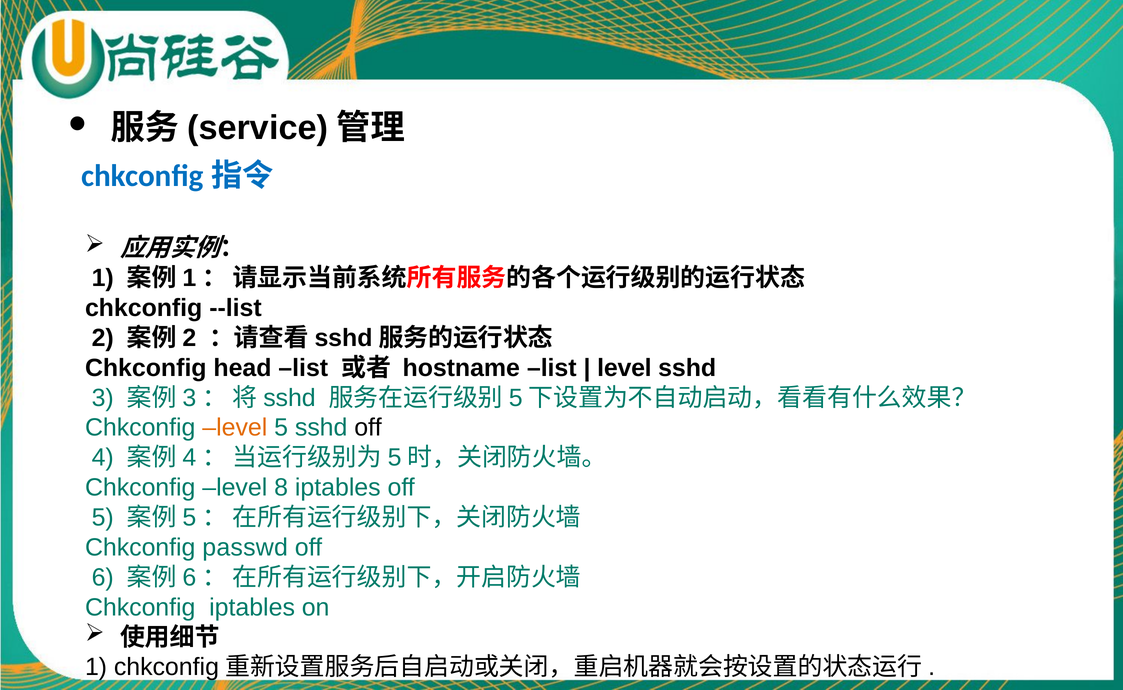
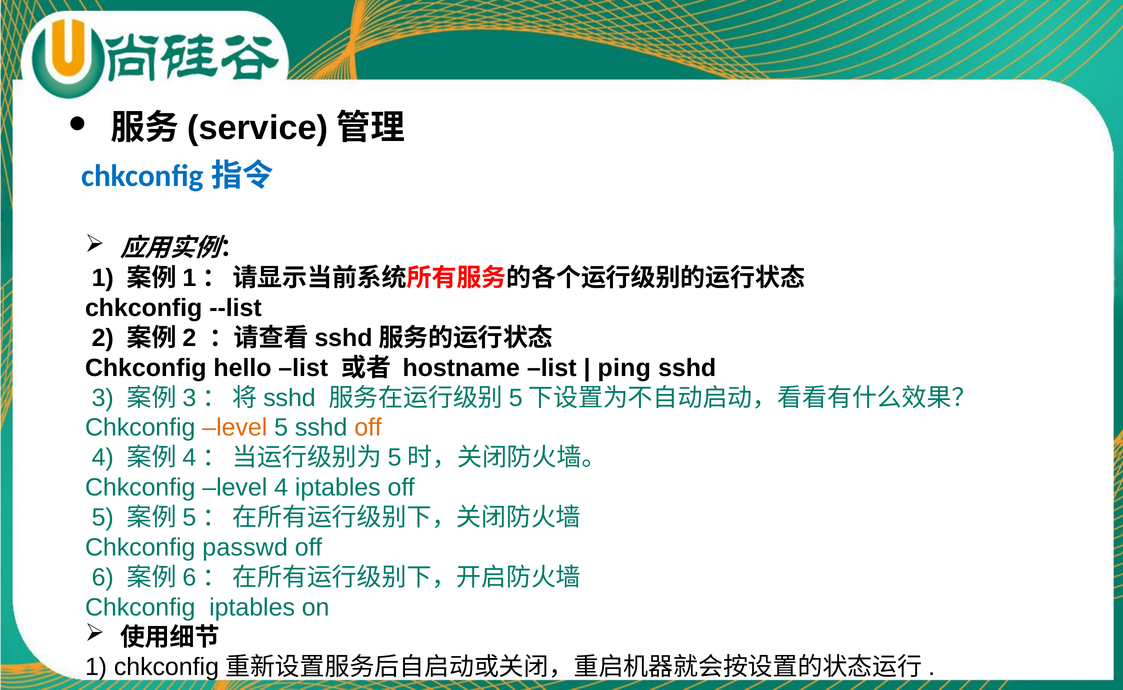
head: head -> hello
level at (624, 368): level -> ping
off at (368, 428) colour: black -> orange
level 8: 8 -> 4
